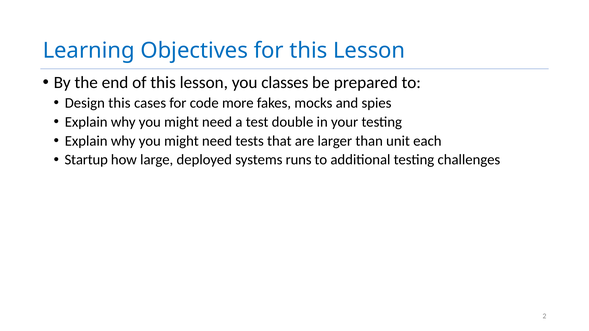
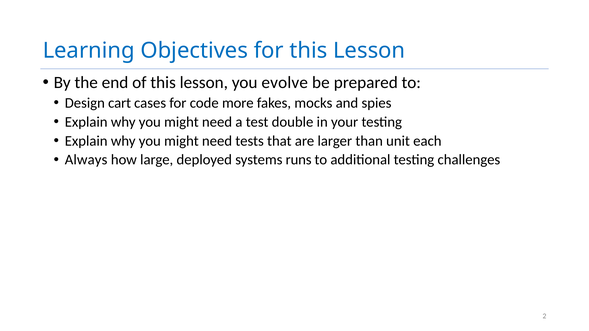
classes: classes -> evolve
Design this: this -> cart
Startup: Startup -> Always
